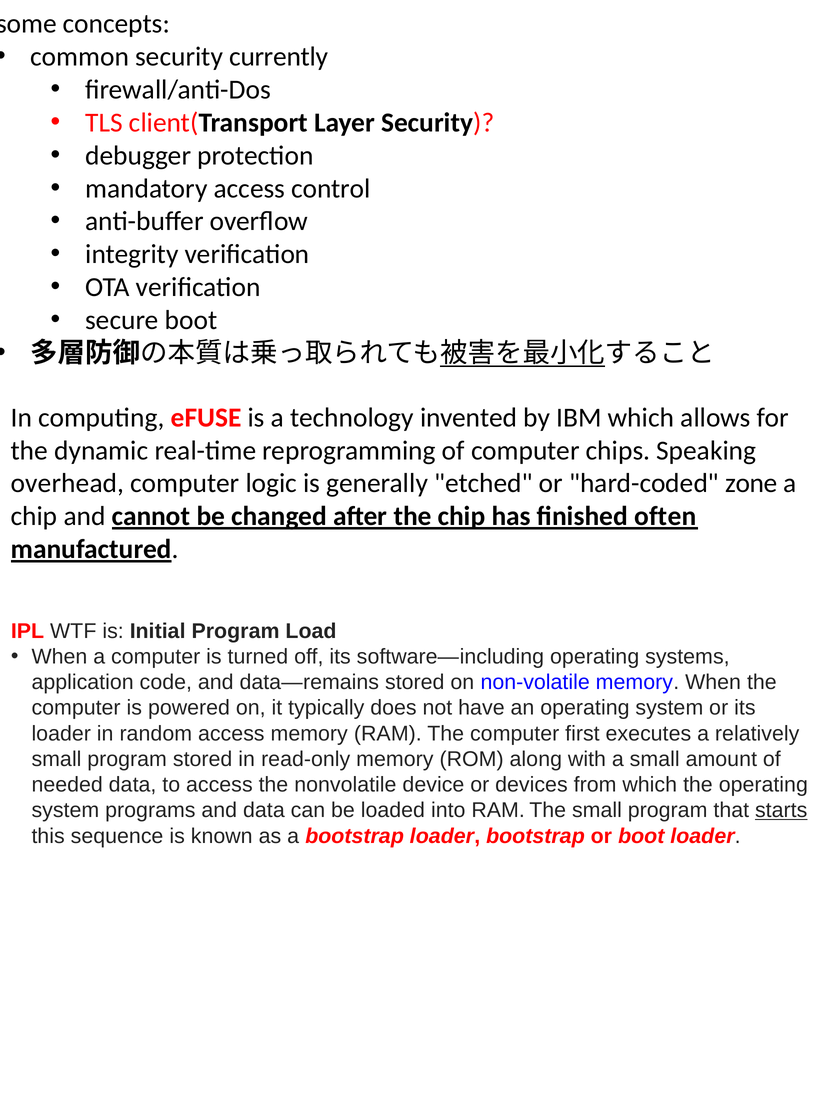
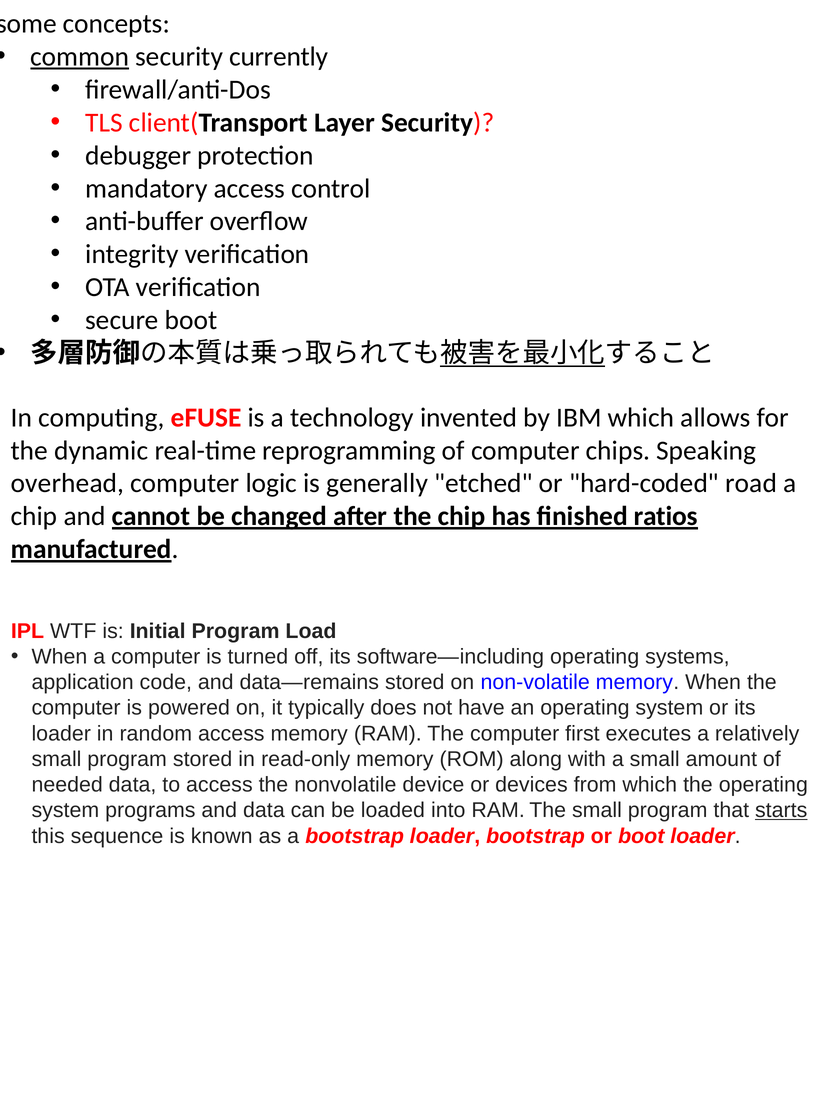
common underline: none -> present
zone: zone -> road
often: often -> ratios
